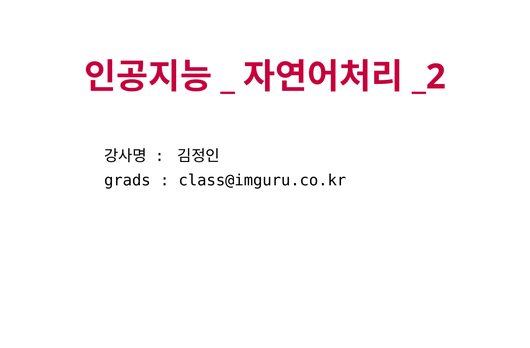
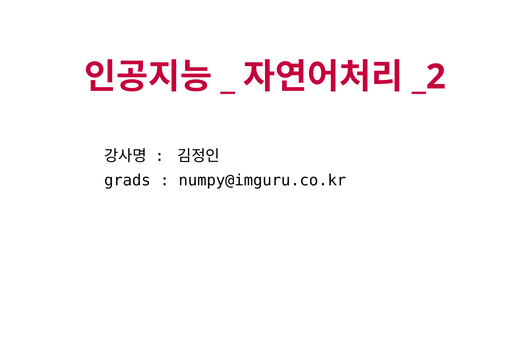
class@imguru.co.kr: class@imguru.co.kr -> numpy@imguru.co.kr
